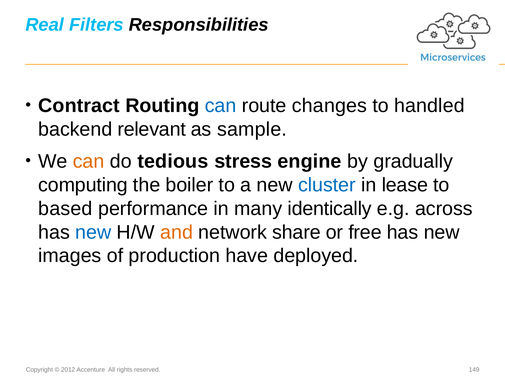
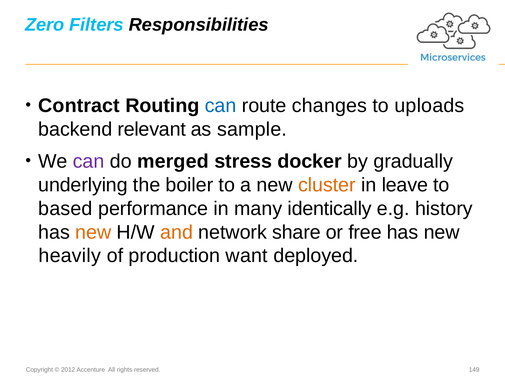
Real: Real -> Zero
handled: handled -> uploads
can at (89, 161) colour: orange -> purple
tedious: tedious -> merged
engine: engine -> docker
computing: computing -> underlying
cluster colour: blue -> orange
lease: lease -> leave
across: across -> history
new at (93, 232) colour: blue -> orange
images: images -> heavily
have: have -> want
